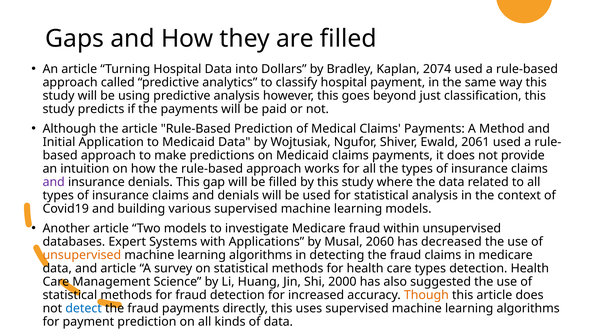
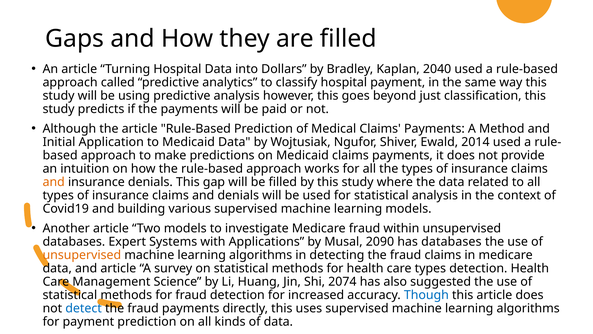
2074: 2074 -> 2040
2061: 2061 -> 2014
and at (54, 182) colour: purple -> orange
2060: 2060 -> 2090
has decreased: decreased -> databases
2000: 2000 -> 2074
Though colour: orange -> blue
